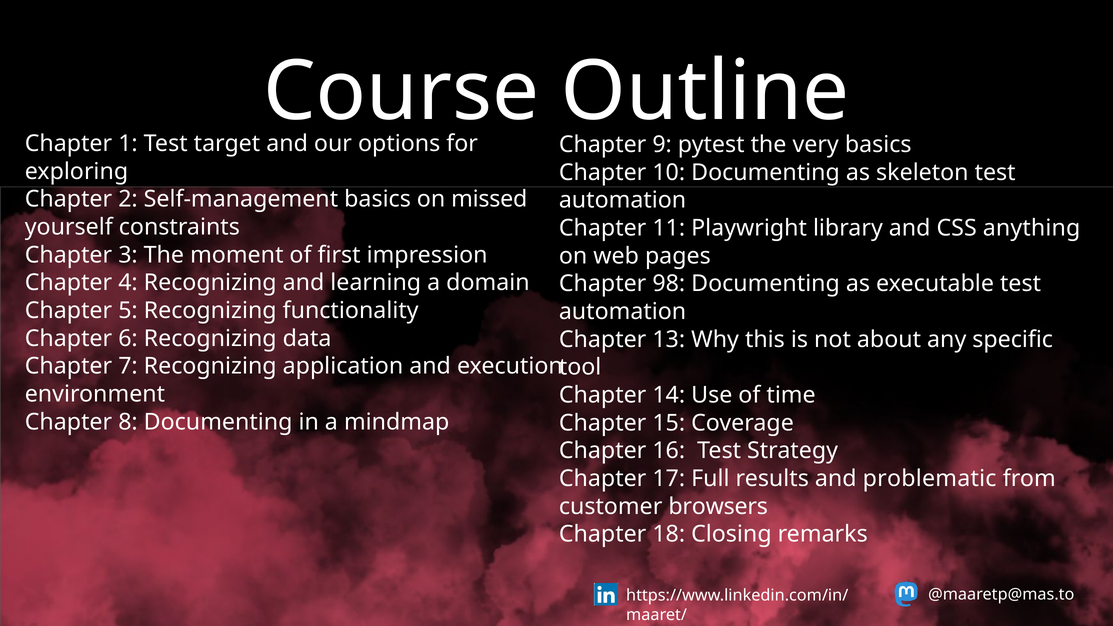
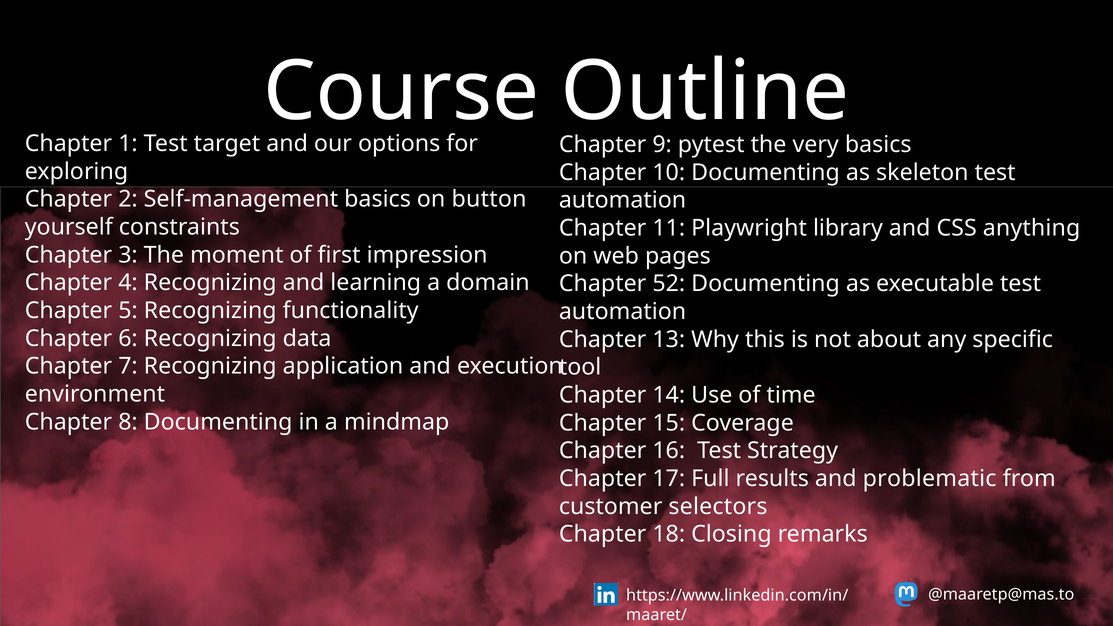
missed: missed -> button
98: 98 -> 52
browsers: browsers -> selectors
